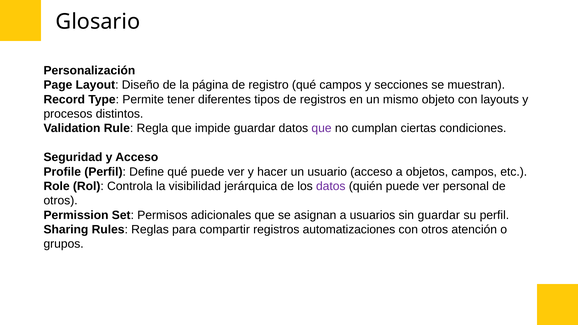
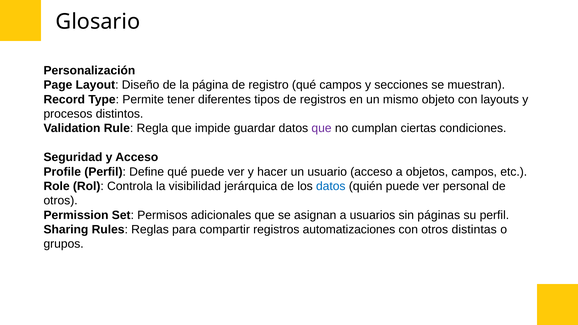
datos at (331, 186) colour: purple -> blue
sin guardar: guardar -> páginas
atención: atención -> distintas
